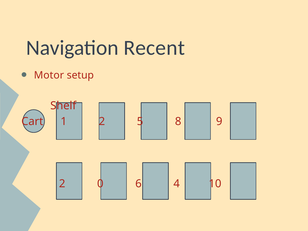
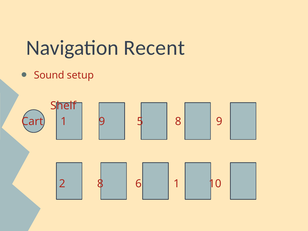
Motor: Motor -> Sound
1 2: 2 -> 9
2 0: 0 -> 8
6 4: 4 -> 1
